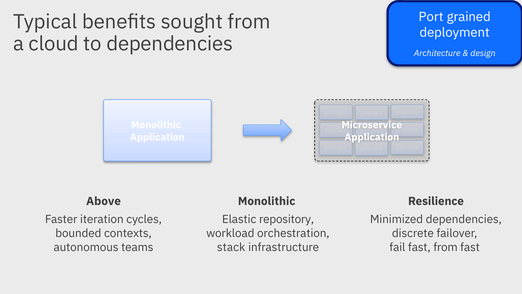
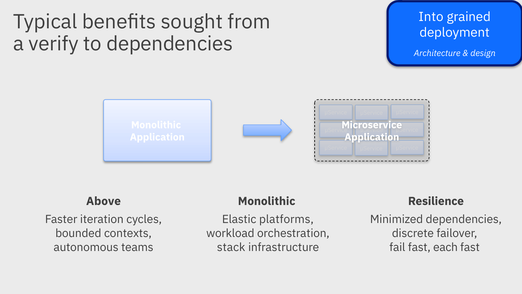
Port: Port -> Into
cloud: cloud -> verify
repository: repository -> platforms
fast from: from -> each
